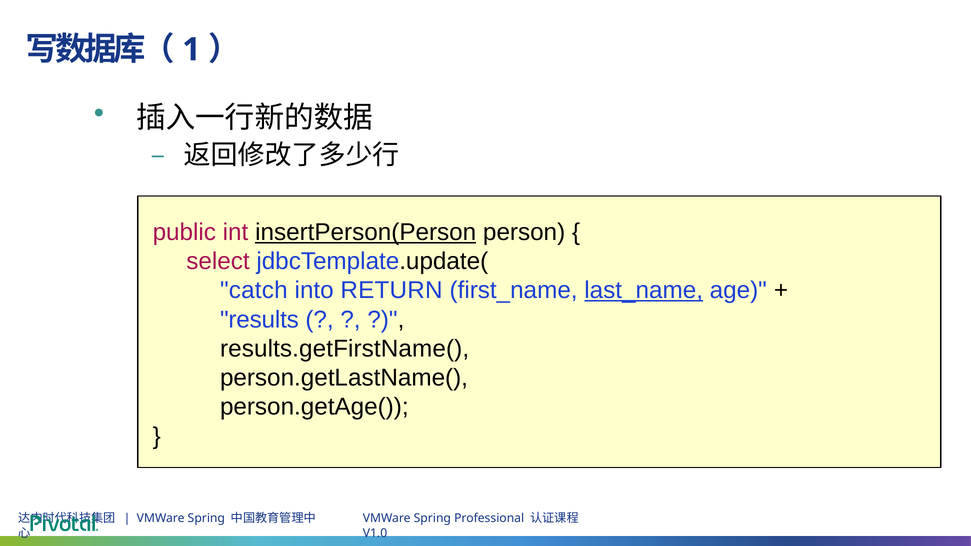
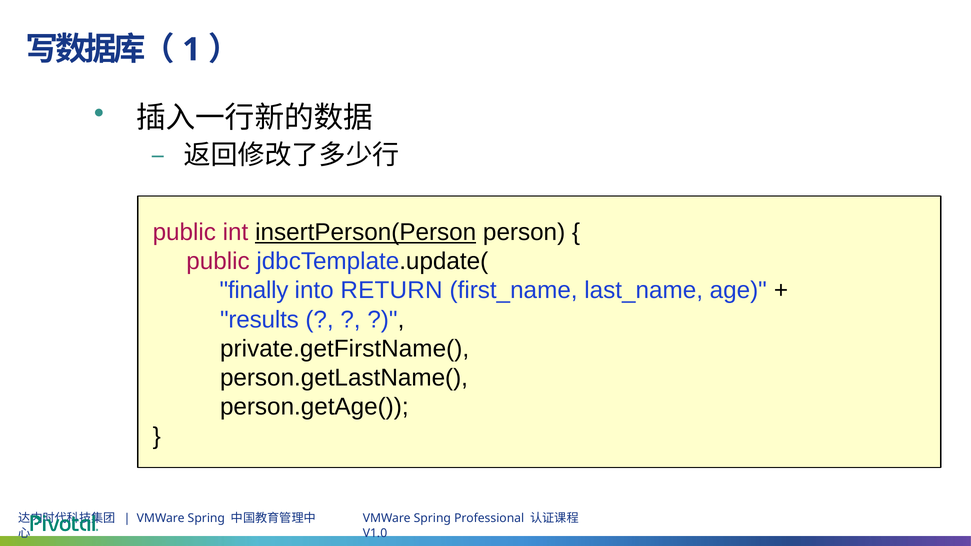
select at (218, 261): select -> public
catch: catch -> finally
last_name underline: present -> none
results.getFirstName(: results.getFirstName( -> private.getFirstName(
